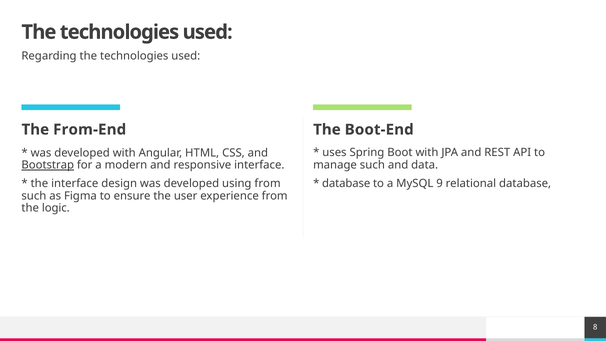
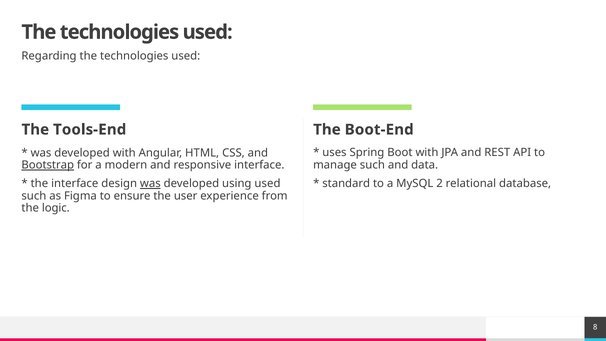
From-End: From-End -> Tools-End
database at (346, 183): database -> standard
9: 9 -> 2
was at (150, 184) underline: none -> present
using from: from -> used
